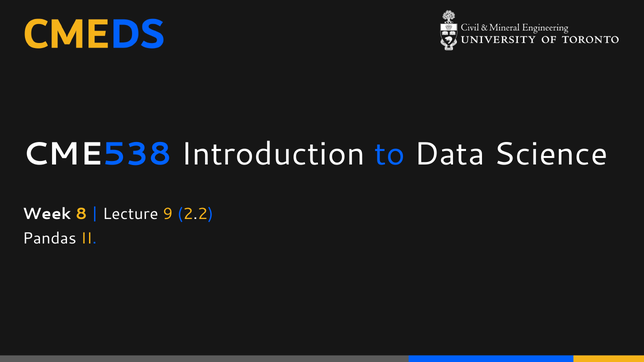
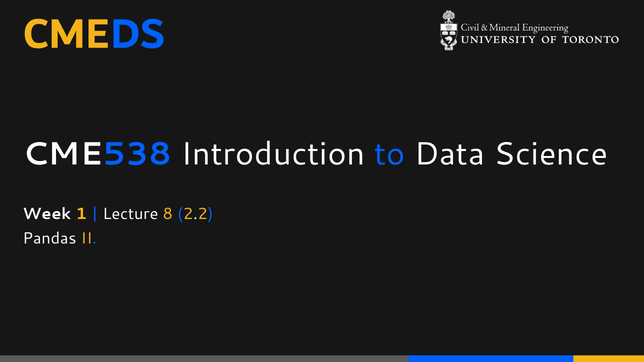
8: 8 -> 1
9: 9 -> 8
